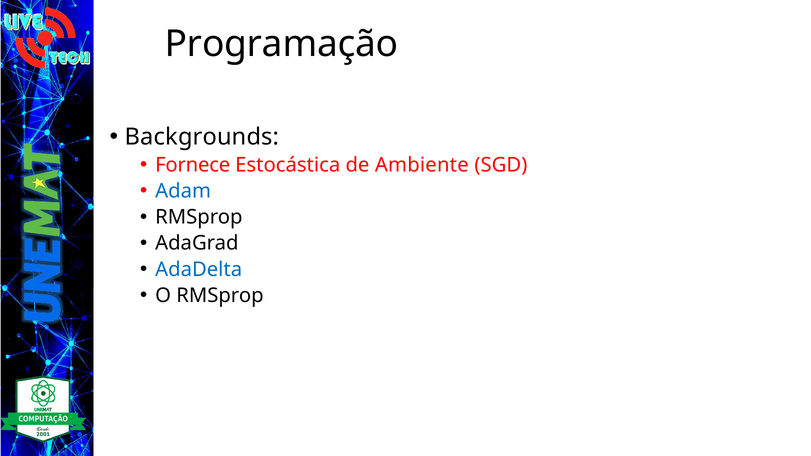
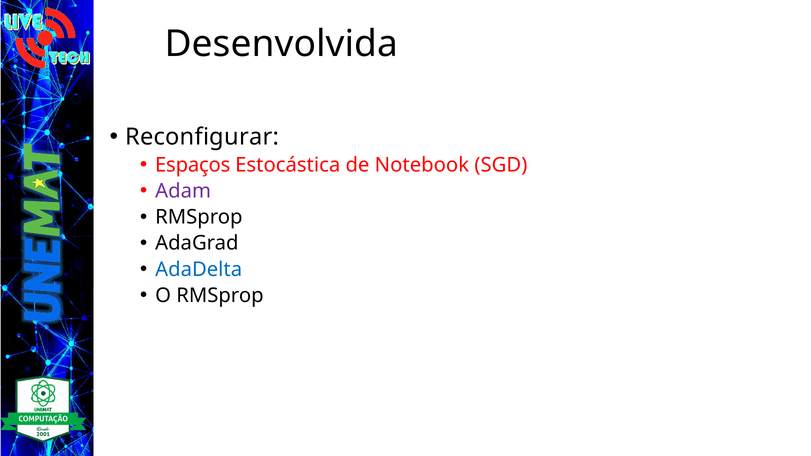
Programação: Programação -> Desenvolvida
Backgrounds: Backgrounds -> Reconfigurar
Fornece: Fornece -> Espaços
Ambiente: Ambiente -> Notebook
Adam colour: blue -> purple
